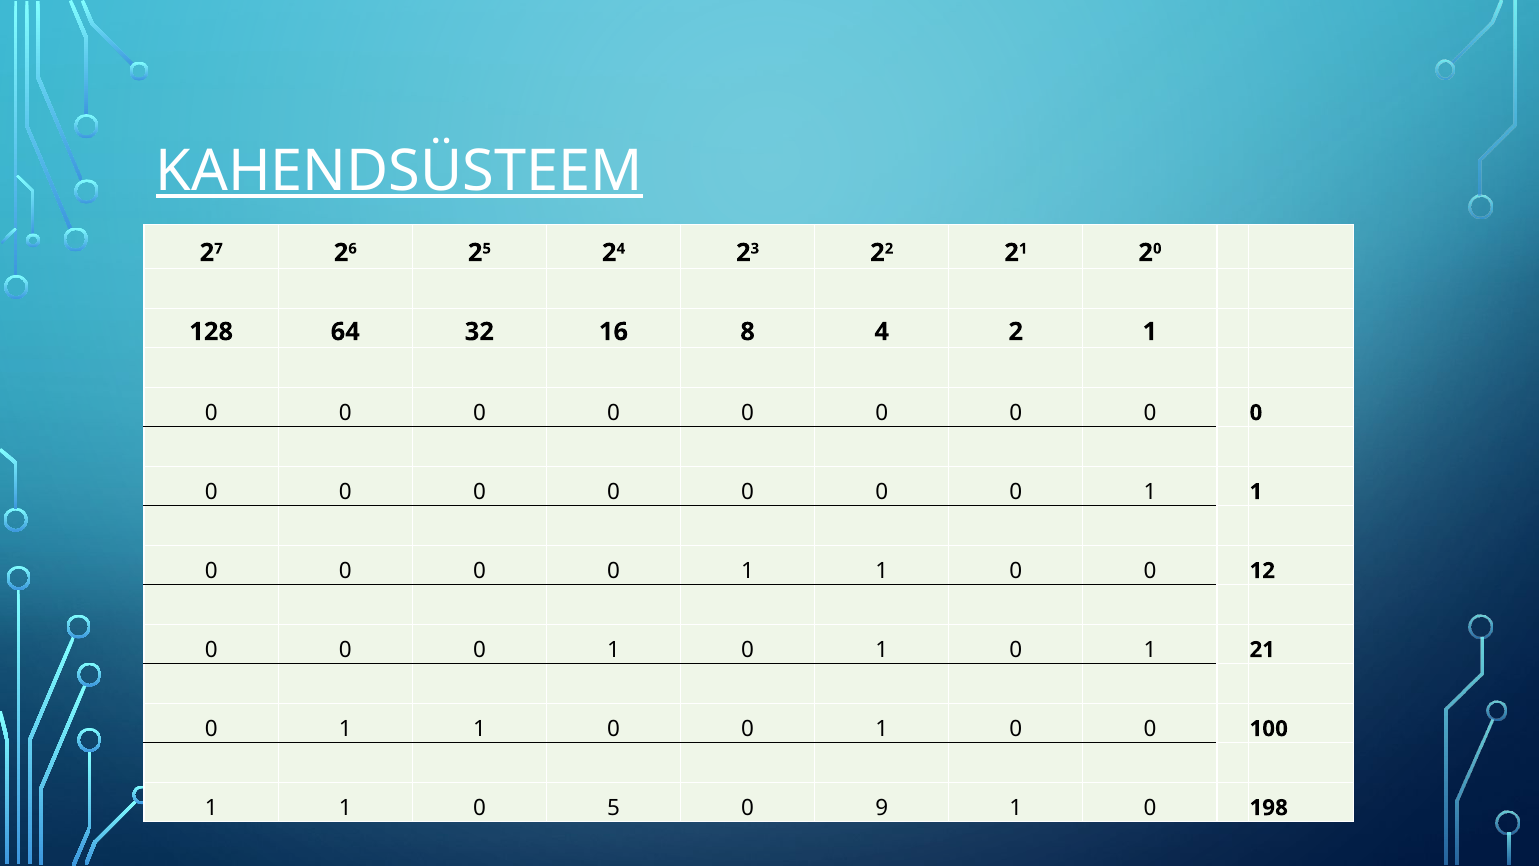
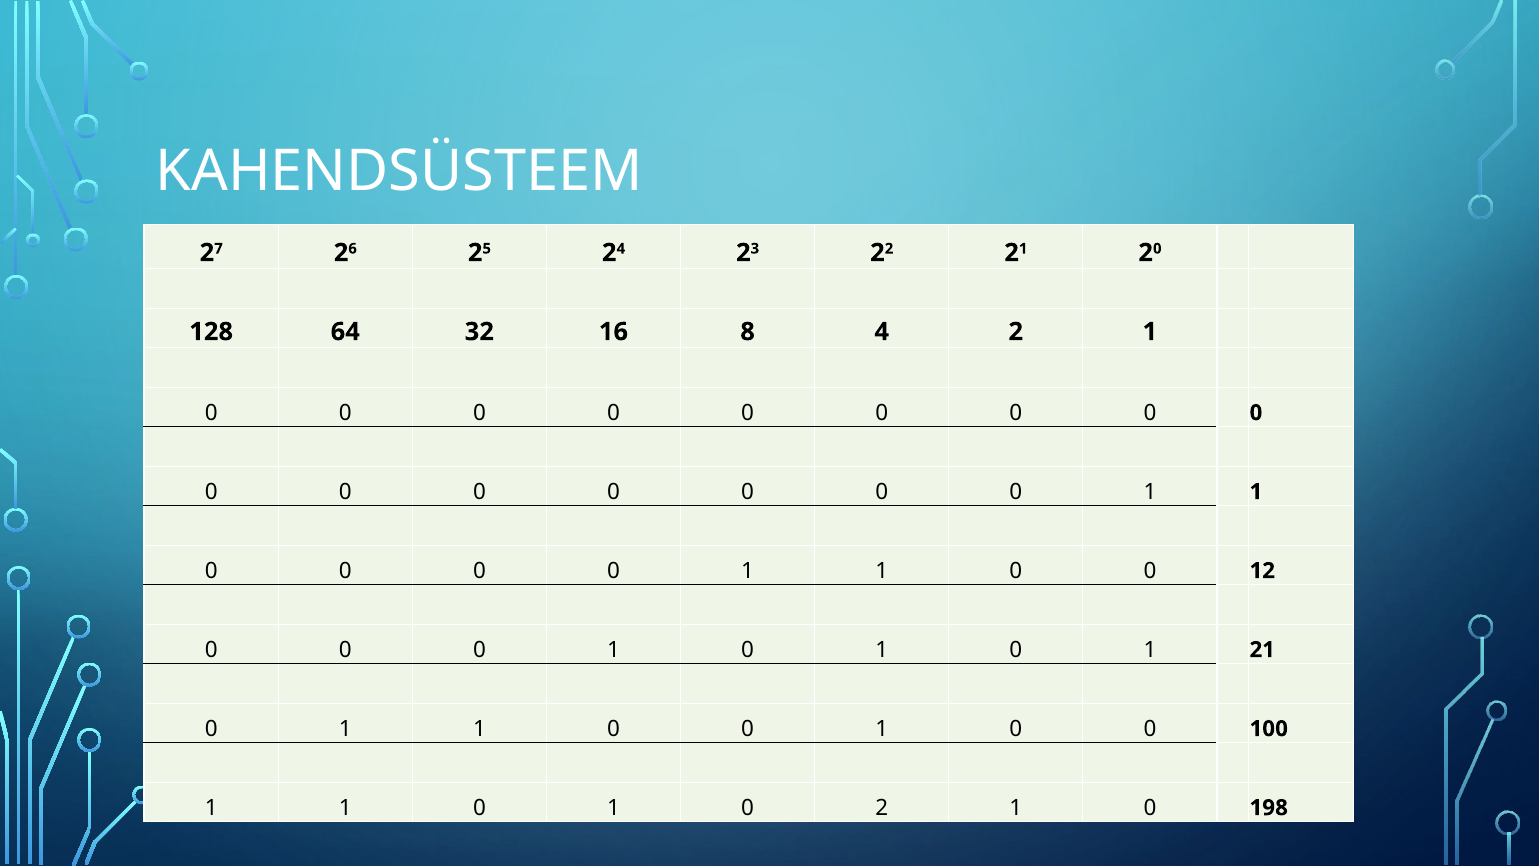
KAHENDSÜSTEEM underline: present -> none
1 1 0 5: 5 -> 1
0 9: 9 -> 2
